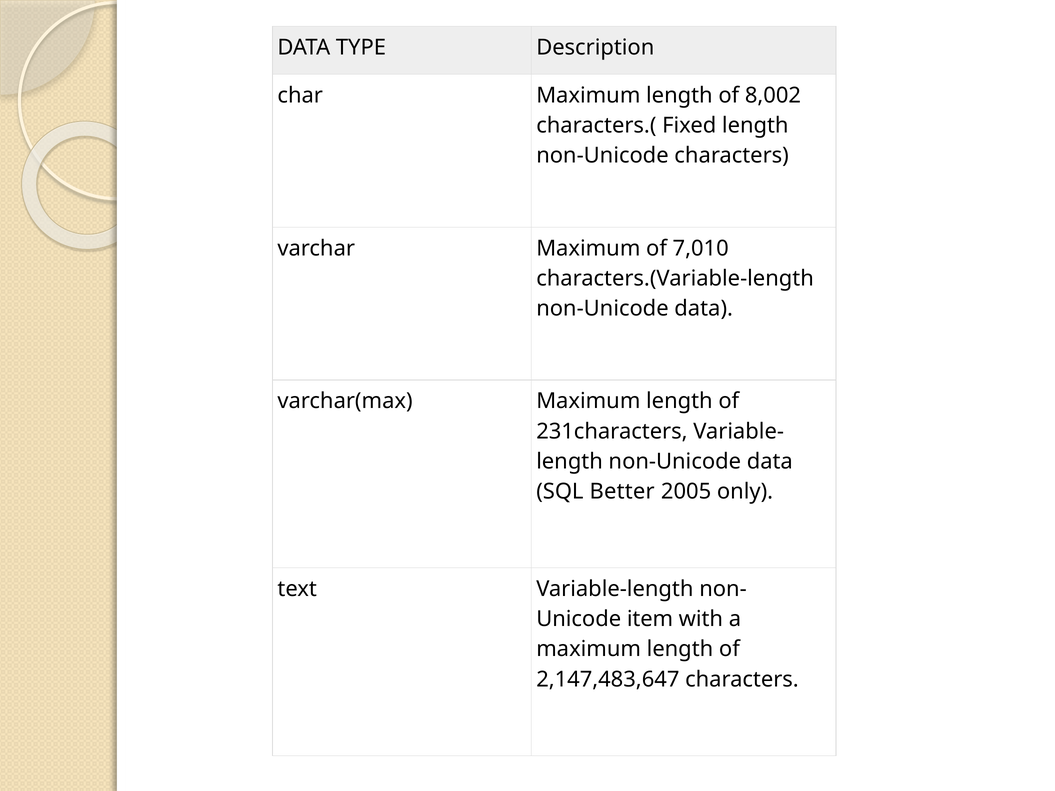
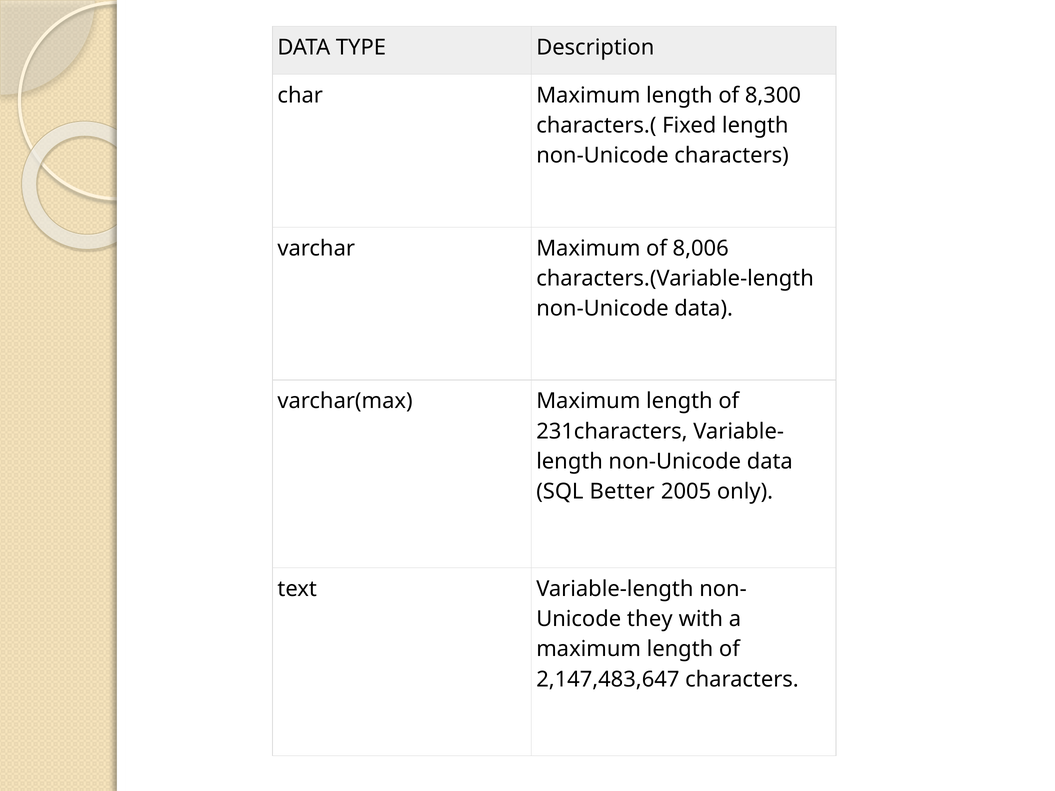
8,002: 8,002 -> 8,300
7,010: 7,010 -> 8,006
item: item -> they
